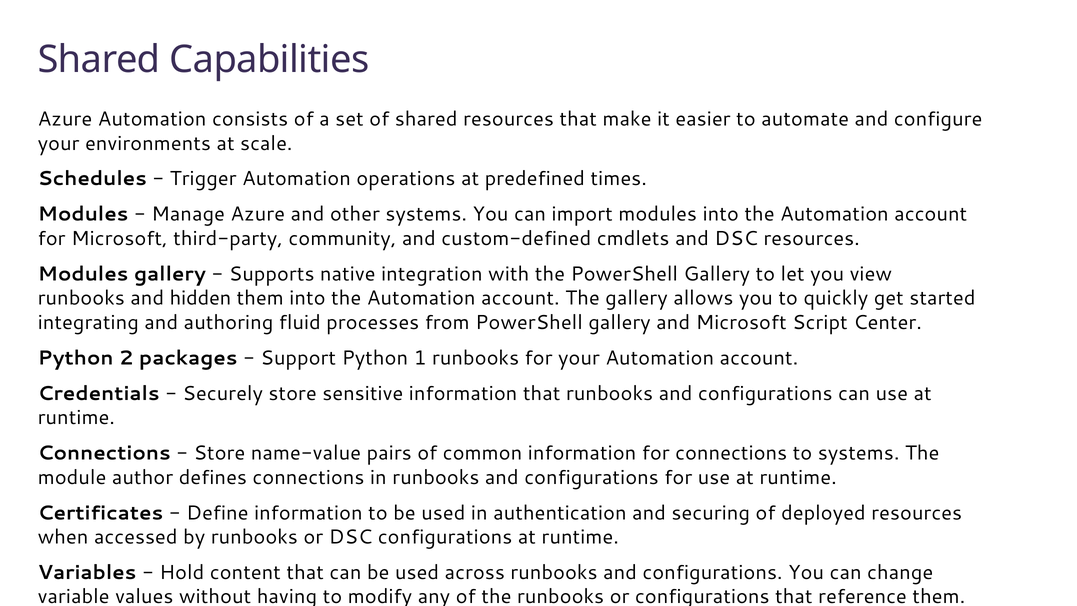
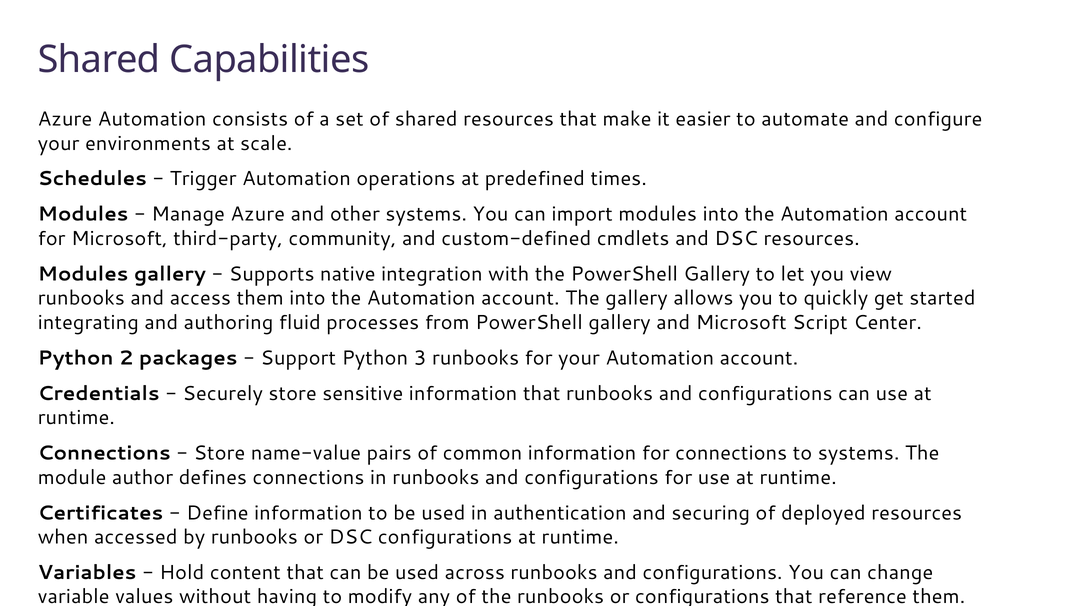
hidden: hidden -> access
1: 1 -> 3
